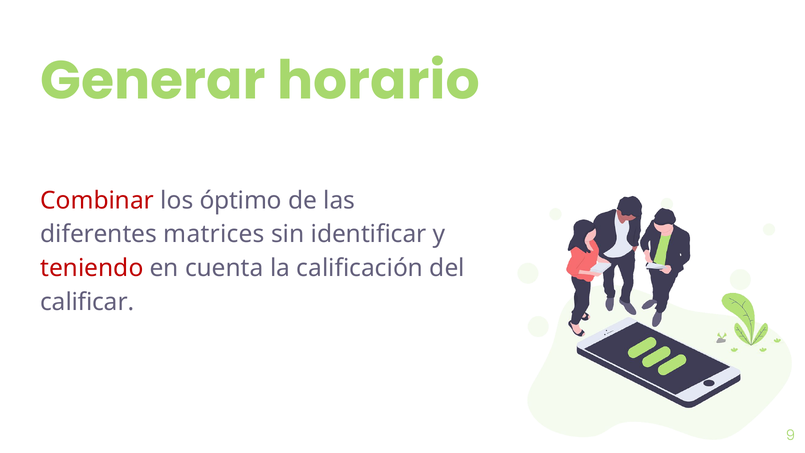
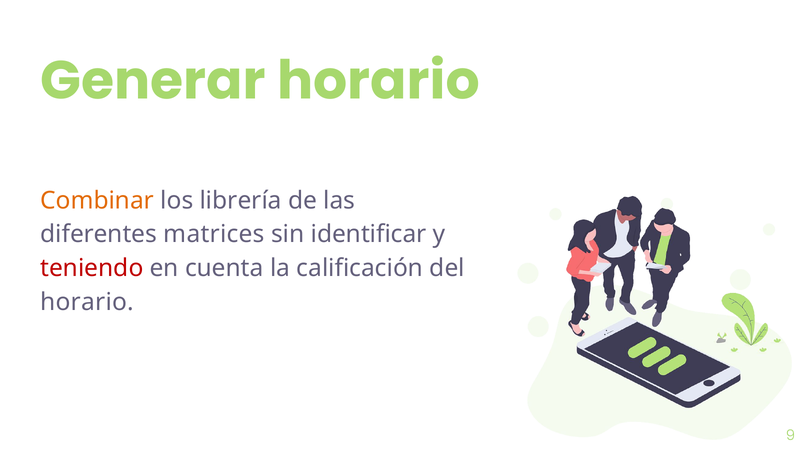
Combinar colour: red -> orange
óptimo: óptimo -> librería
calificar at (87, 302): calificar -> horario
